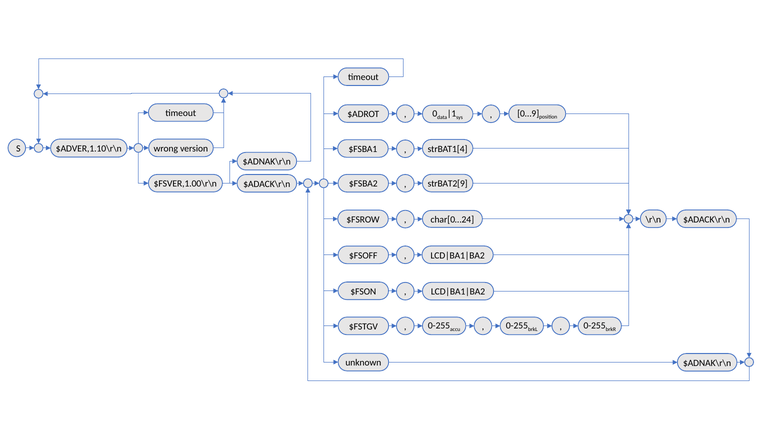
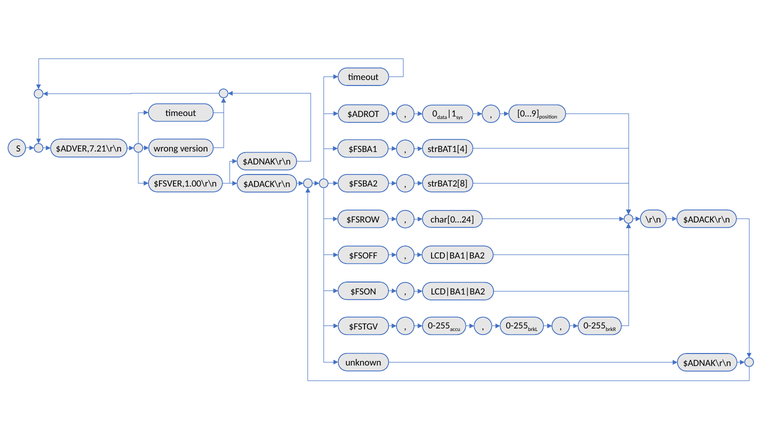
$ADVER,1.10\r\n: $ADVER,1.10\r\n -> $ADVER,7.21\r\n
strBAT2[9: strBAT2[9 -> strBAT2[8
